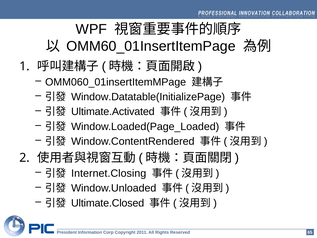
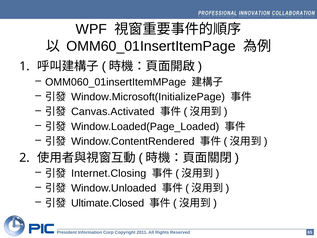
Window.Datatable(InitializePage: Window.Datatable(InitializePage -> Window.Microsoft(InitializePage
Ultimate.Activated: Ultimate.Activated -> Canvas.Activated
